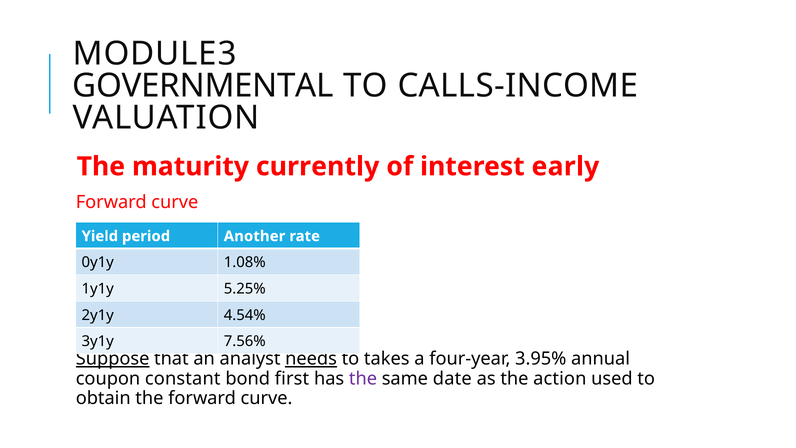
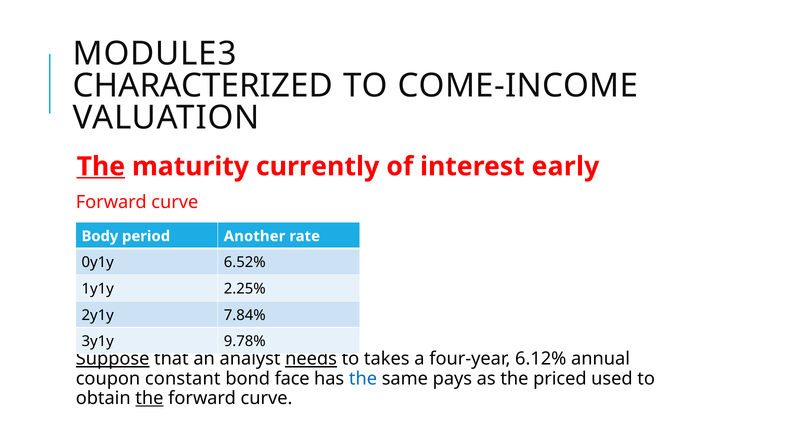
GOVERNMENTAL: GOVERNMENTAL -> CHARACTERIZED
CALLS-INCOME: CALLS-INCOME -> COME-INCOME
The at (101, 166) underline: none -> present
Yield: Yield -> Body
1.08%: 1.08% -> 6.52%
5.25%: 5.25% -> 2.25%
4.54%: 4.54% -> 7.84%
7.56%: 7.56% -> 9.78%
3.95%: 3.95% -> 6.12%
first: first -> face
the at (363, 378) colour: purple -> blue
date: date -> pays
action: action -> priced
the at (149, 398) underline: none -> present
